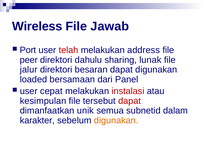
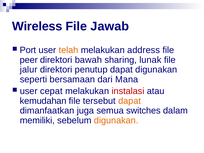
telah colour: red -> orange
dahulu: dahulu -> bawah
besaran: besaran -> penutup
loaded: loaded -> seperti
Panel: Panel -> Mana
kesimpulan: kesimpulan -> kemudahan
dapat at (130, 101) colour: red -> orange
unik: unik -> juga
subnetid: subnetid -> switches
karakter: karakter -> memiliki
